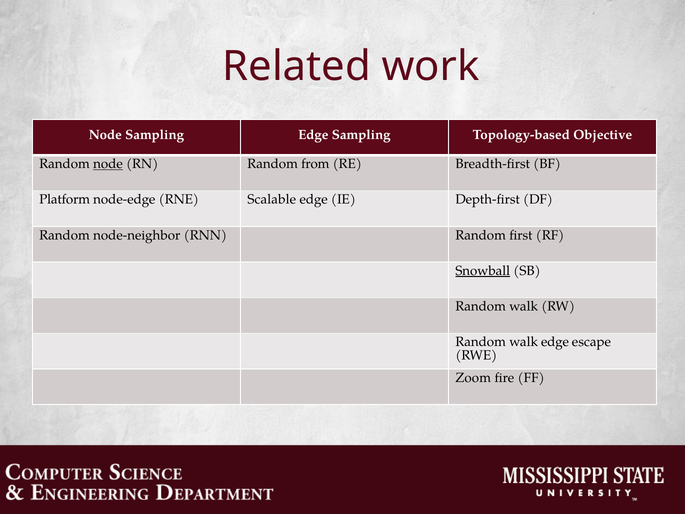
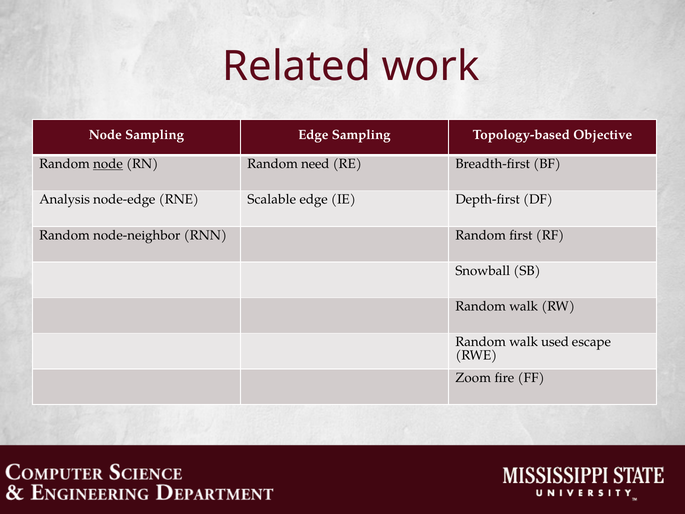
from: from -> need
Platform: Platform -> Analysis
Snowball underline: present -> none
walk edge: edge -> used
